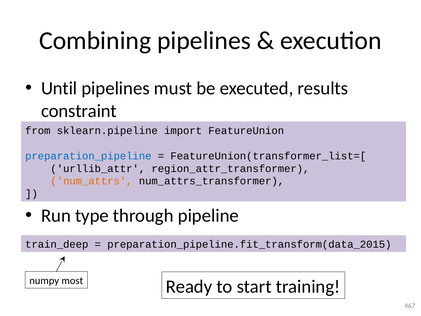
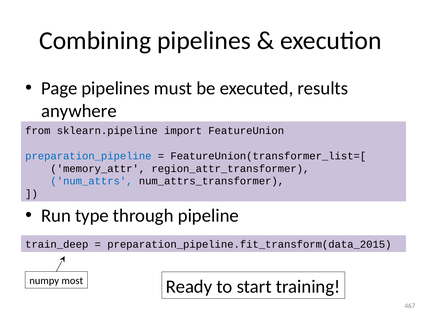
Until: Until -> Page
constraint: constraint -> anywhere
urllib_attr: urllib_attr -> memory_attr
num_attrs colour: orange -> blue
